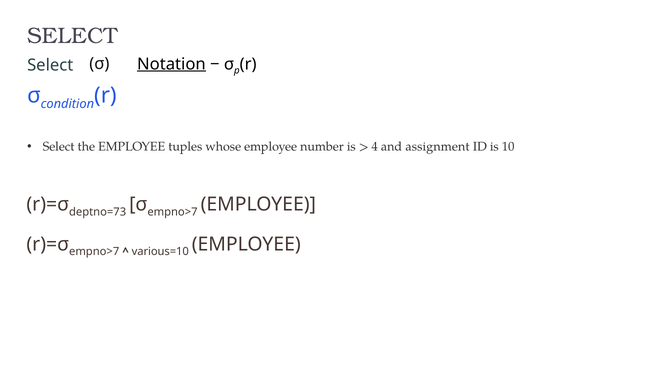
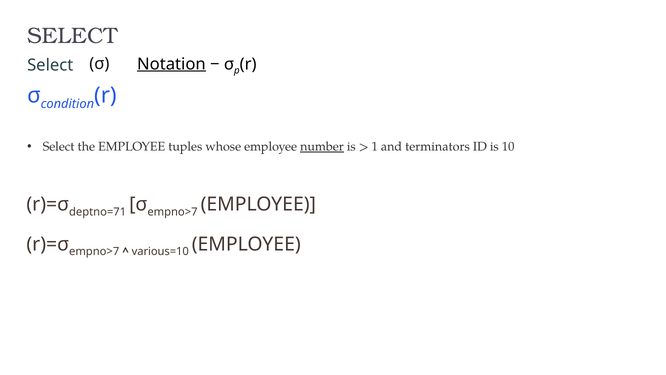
number underline: none -> present
4: 4 -> 1
assignment: assignment -> terminators
deptno=73: deptno=73 -> deptno=71
